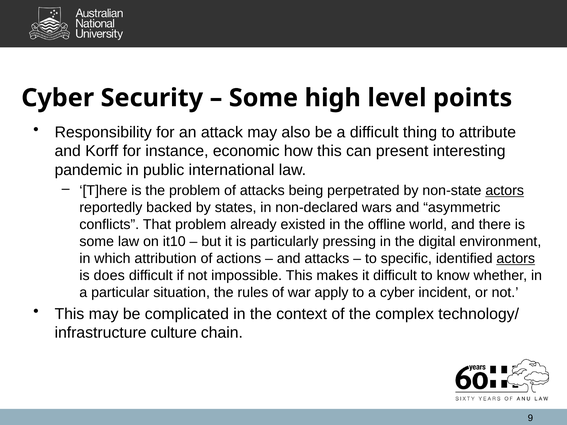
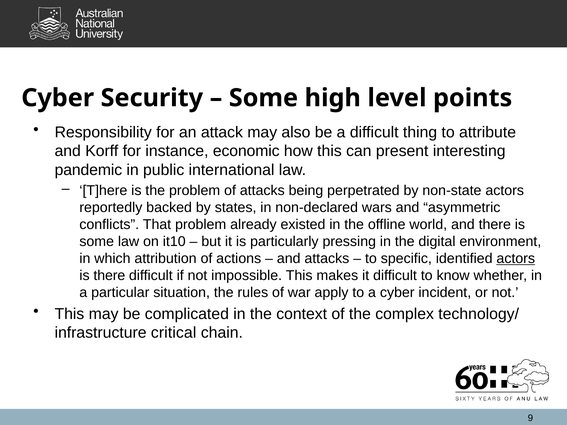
actors at (505, 191) underline: present -> none
is does: does -> there
culture: culture -> critical
